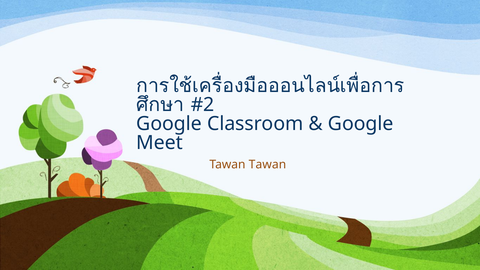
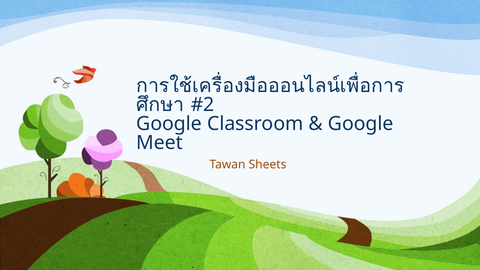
Tawan Tawan: Tawan -> Sheets
